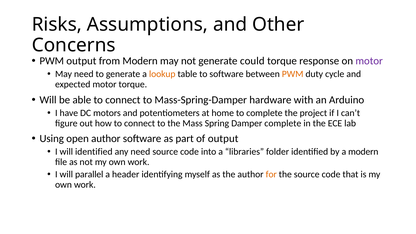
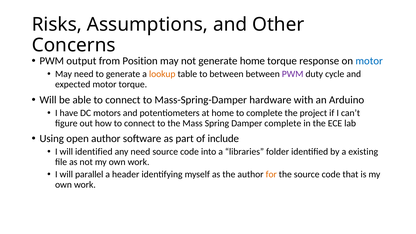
from Modern: Modern -> Position
generate could: could -> home
motor at (369, 61) colour: purple -> blue
to software: software -> between
PWM at (293, 74) colour: orange -> purple
of output: output -> include
a modern: modern -> existing
